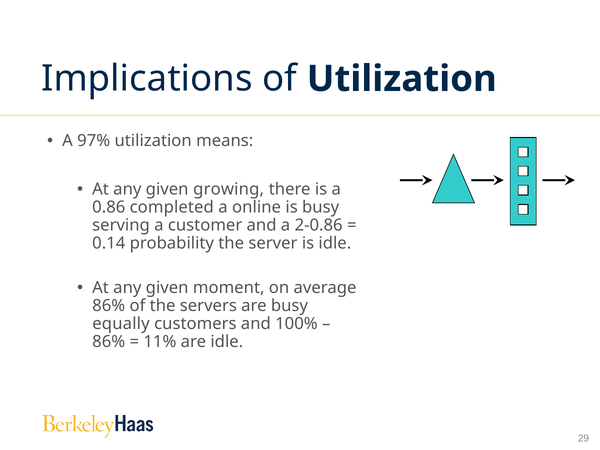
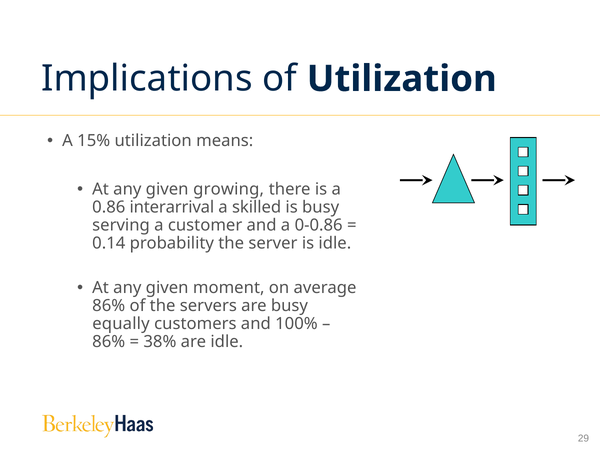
97%: 97% -> 15%
completed: completed -> interarrival
online: online -> skilled
2-0.86: 2-0.86 -> 0-0.86
11%: 11% -> 38%
